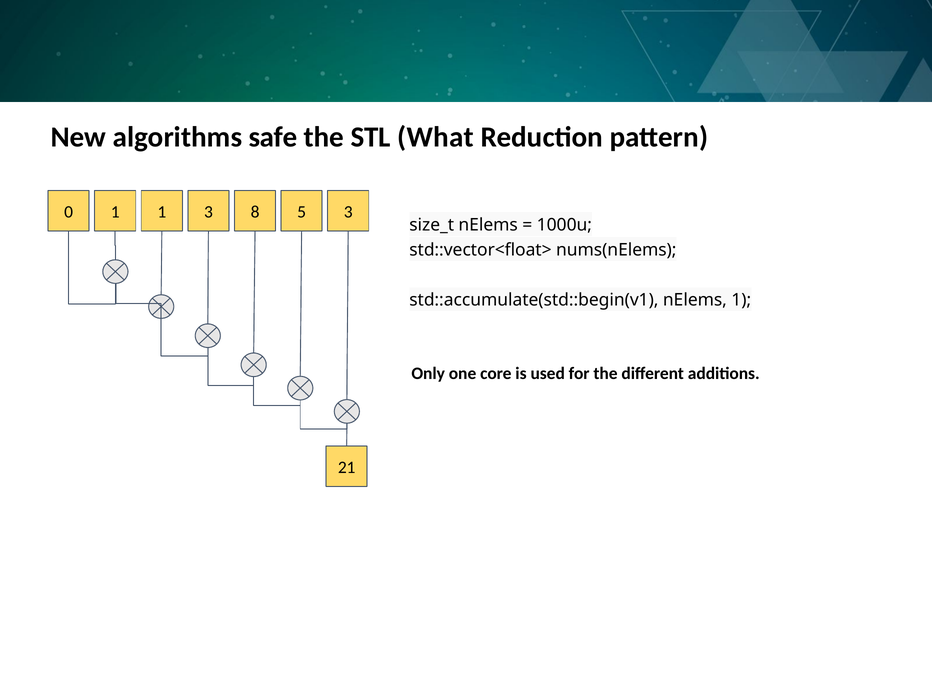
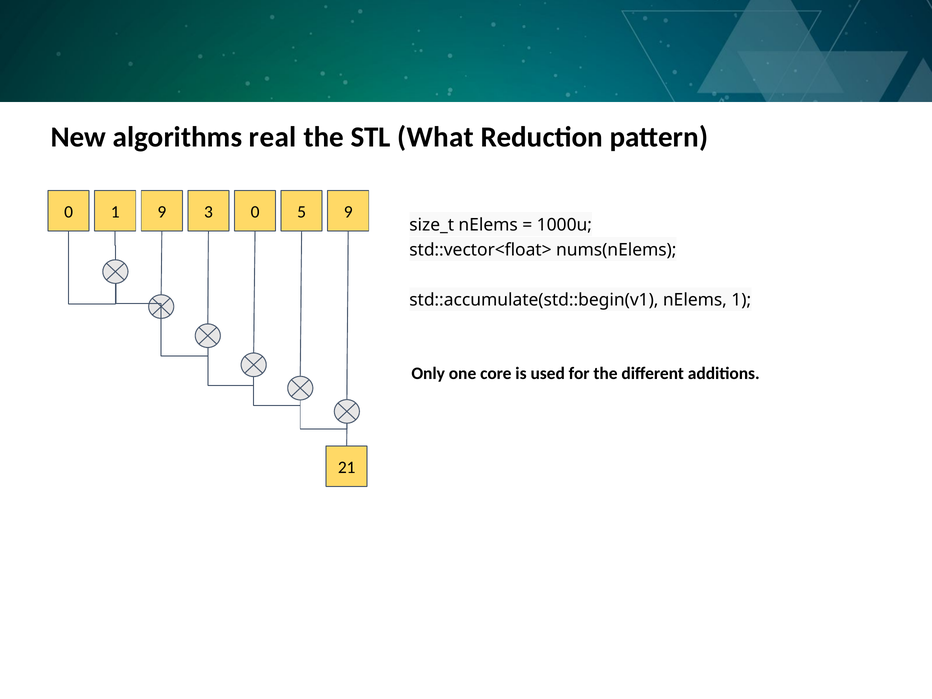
safe: safe -> real
1 1: 1 -> 9
3 8: 8 -> 0
5 3: 3 -> 9
